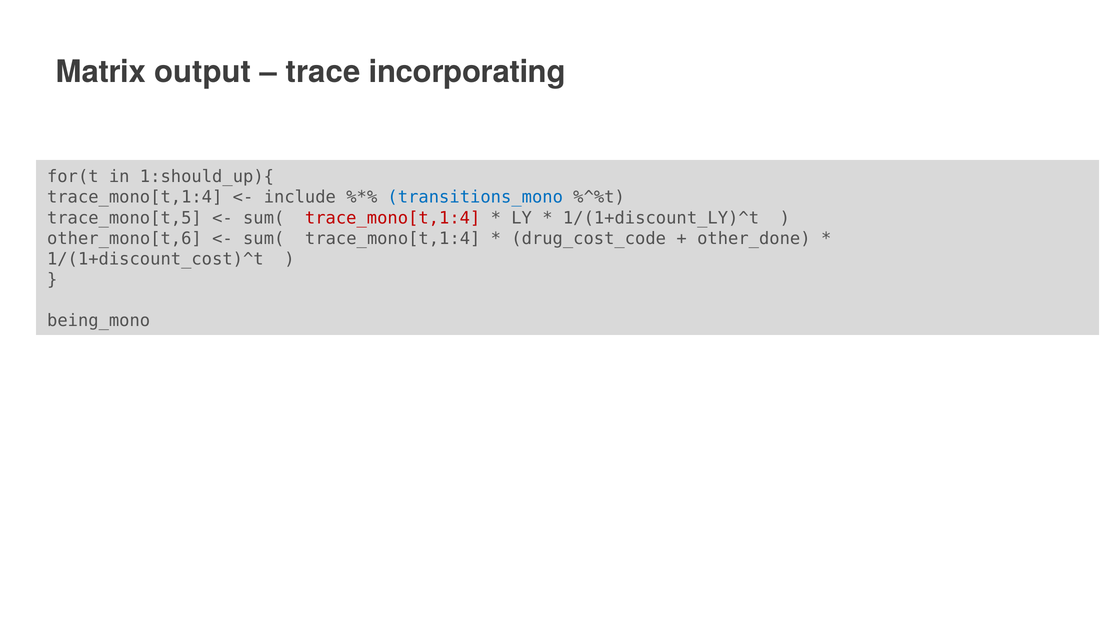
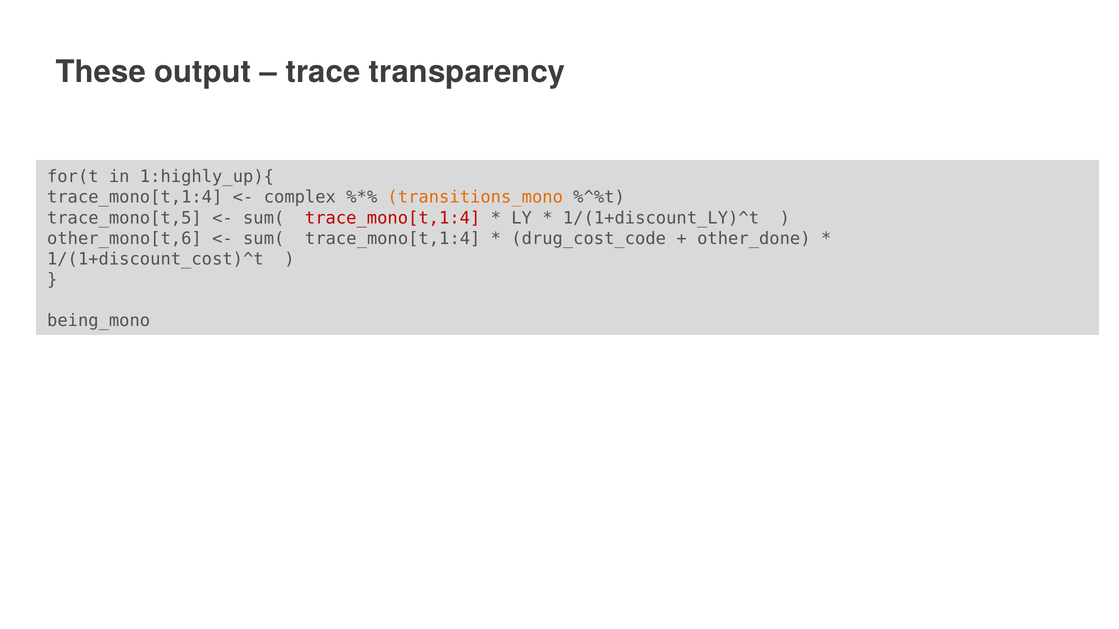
Matrix: Matrix -> These
incorporating: incorporating -> transparency
1:should_up){: 1:should_up){ -> 1:highly_up){
include: include -> complex
transitions_mono colour: blue -> orange
